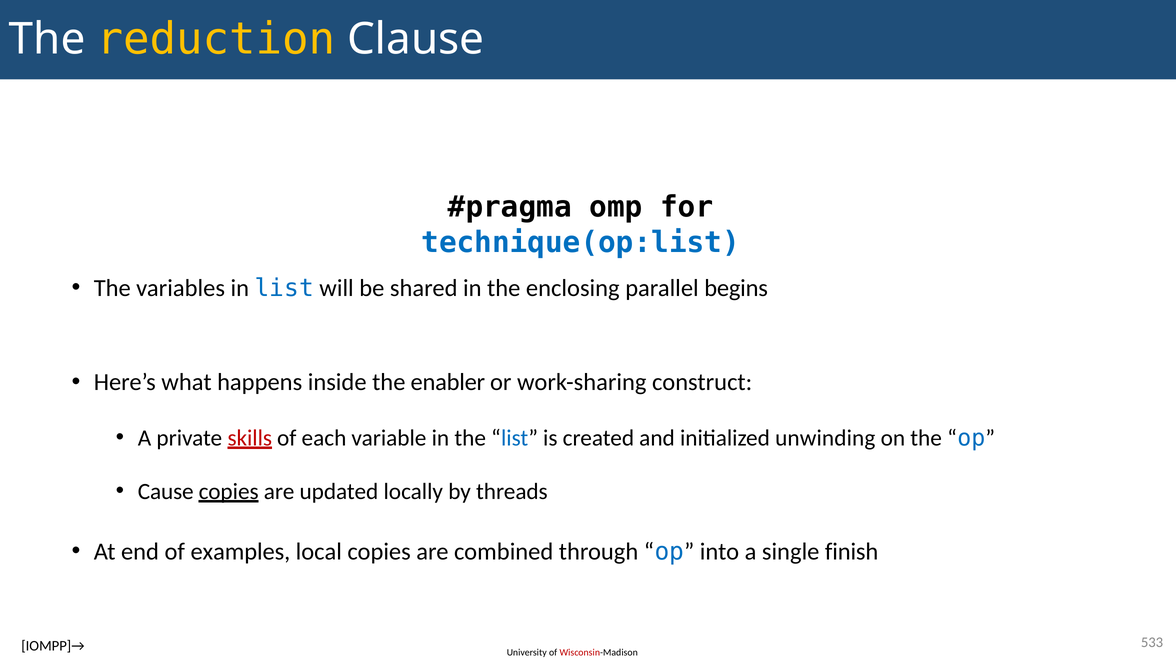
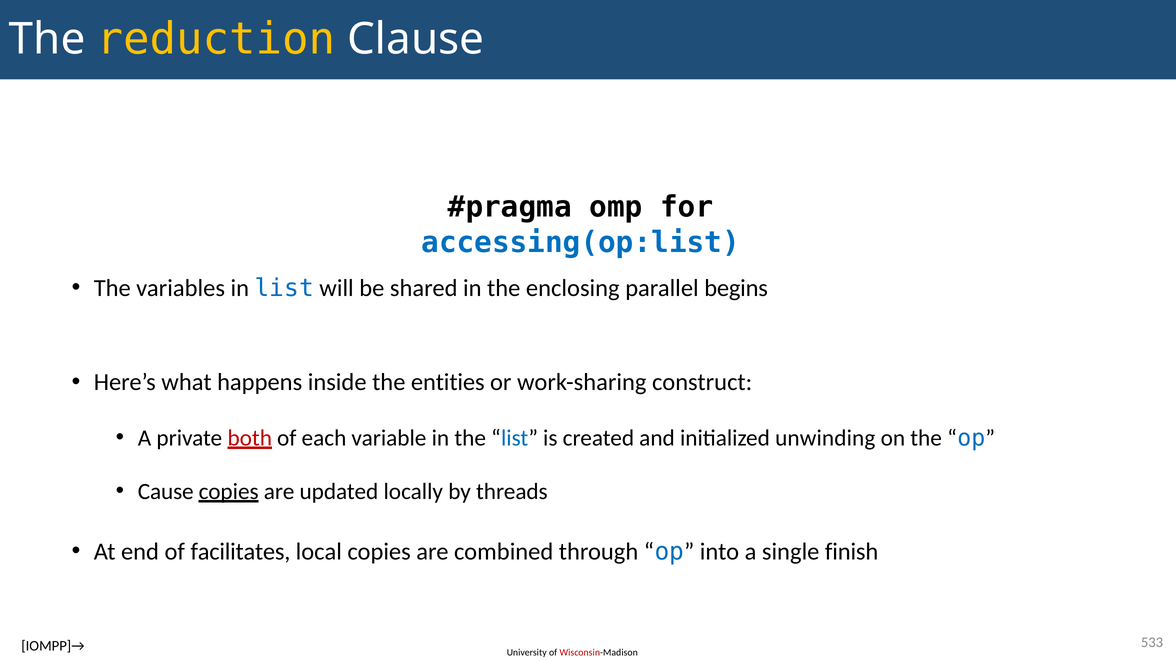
technique(op:list: technique(op:list -> accessing(op:list
enabler: enabler -> entities
skills: skills -> both
examples: examples -> facilitates
